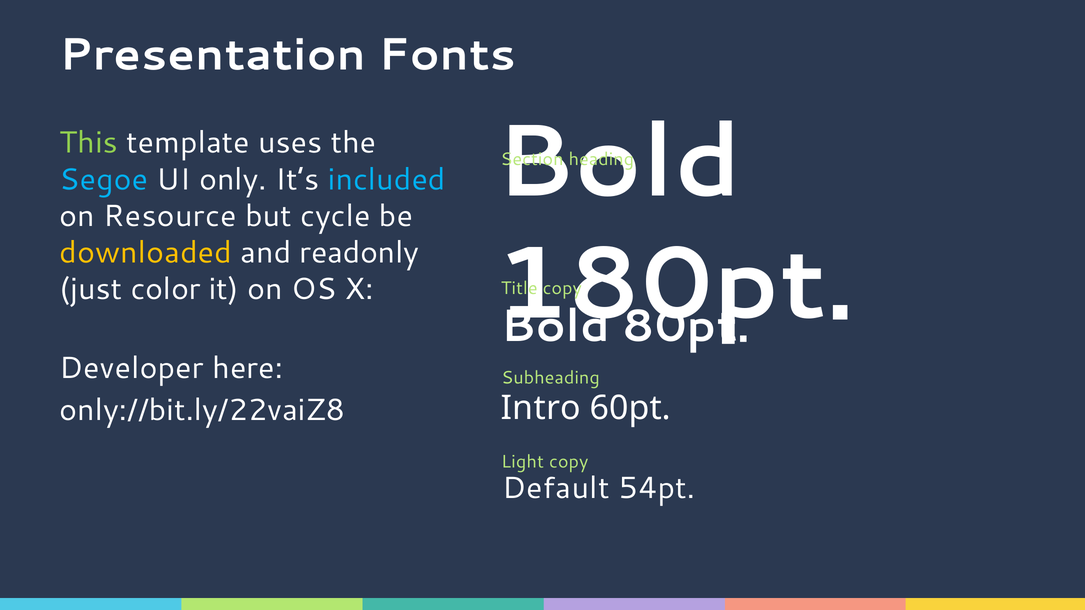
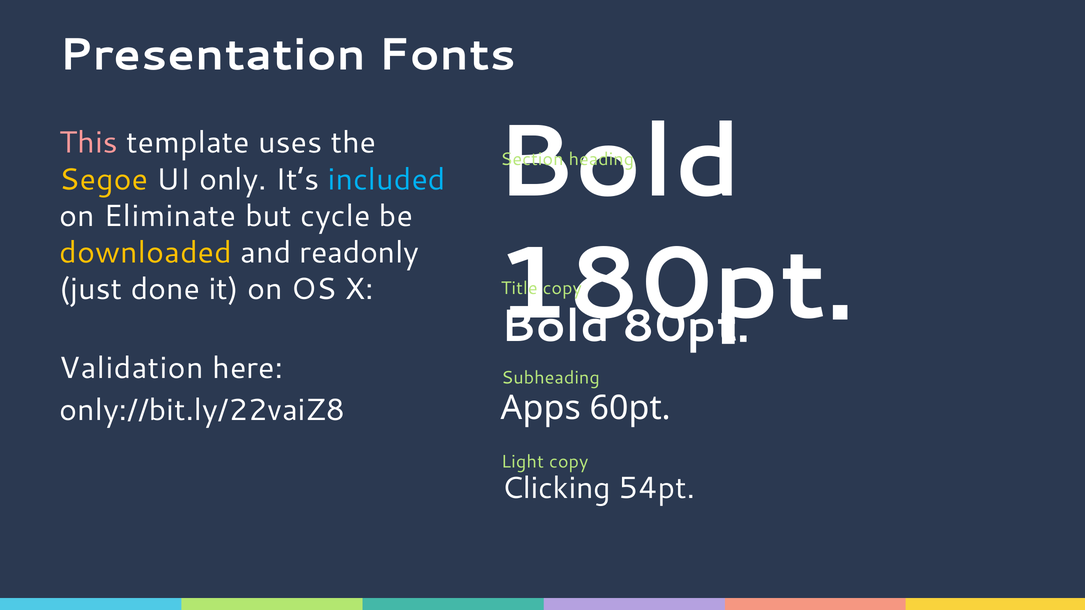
This colour: light green -> pink
Segoe colour: light blue -> yellow
Resource: Resource -> Eliminate
color: color -> done
Developer: Developer -> Validation
Intro: Intro -> Apps
Default: Default -> Clicking
